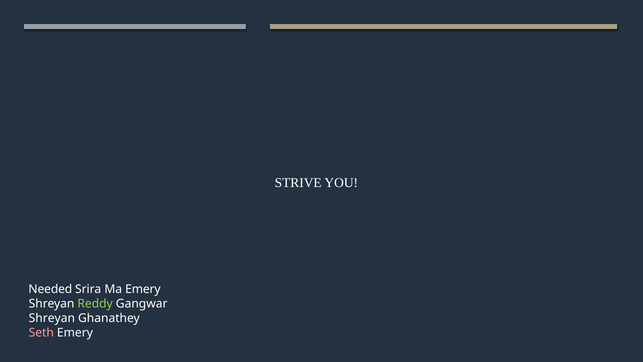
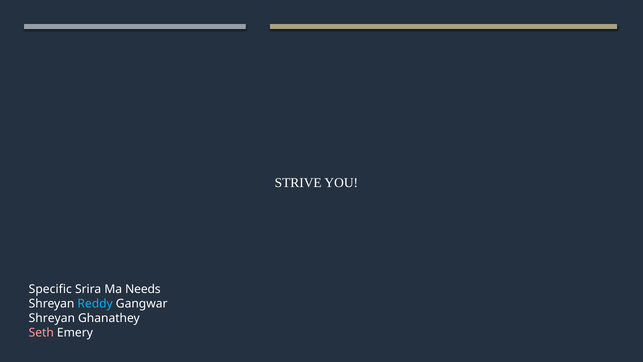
Needed: Needed -> Specific
Ma Emery: Emery -> Needs
Reddy colour: light green -> light blue
